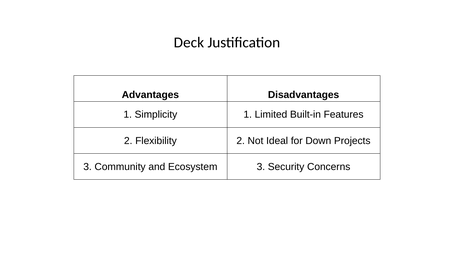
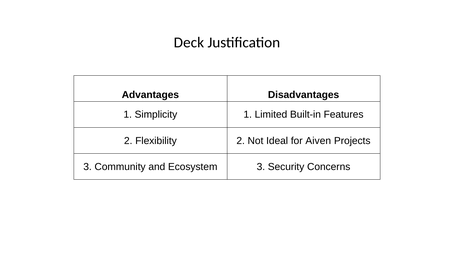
Down: Down -> Aiven
